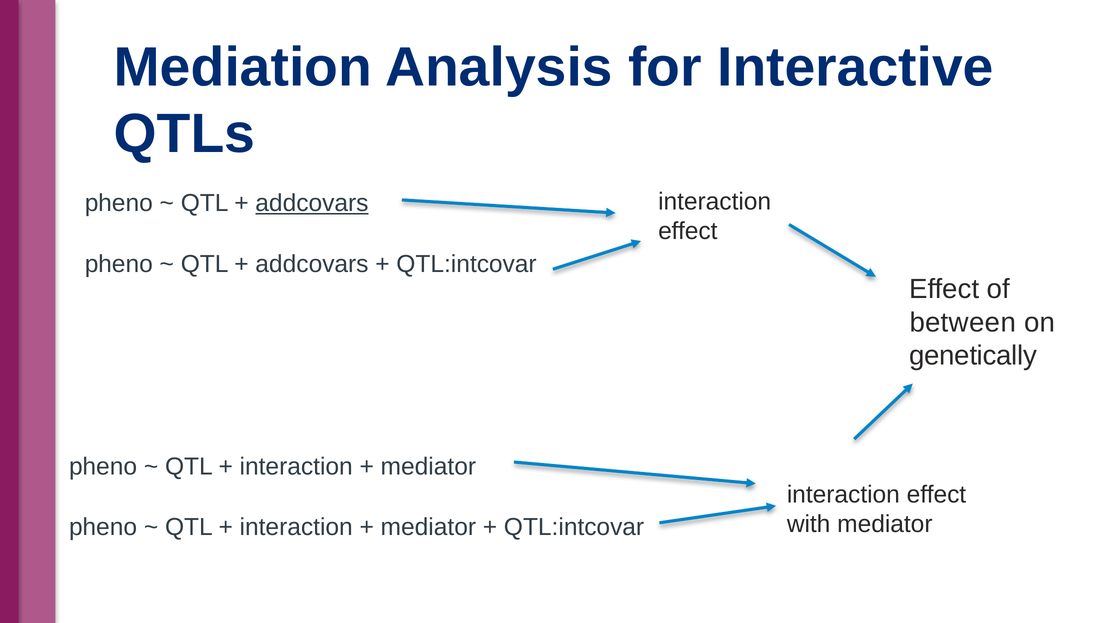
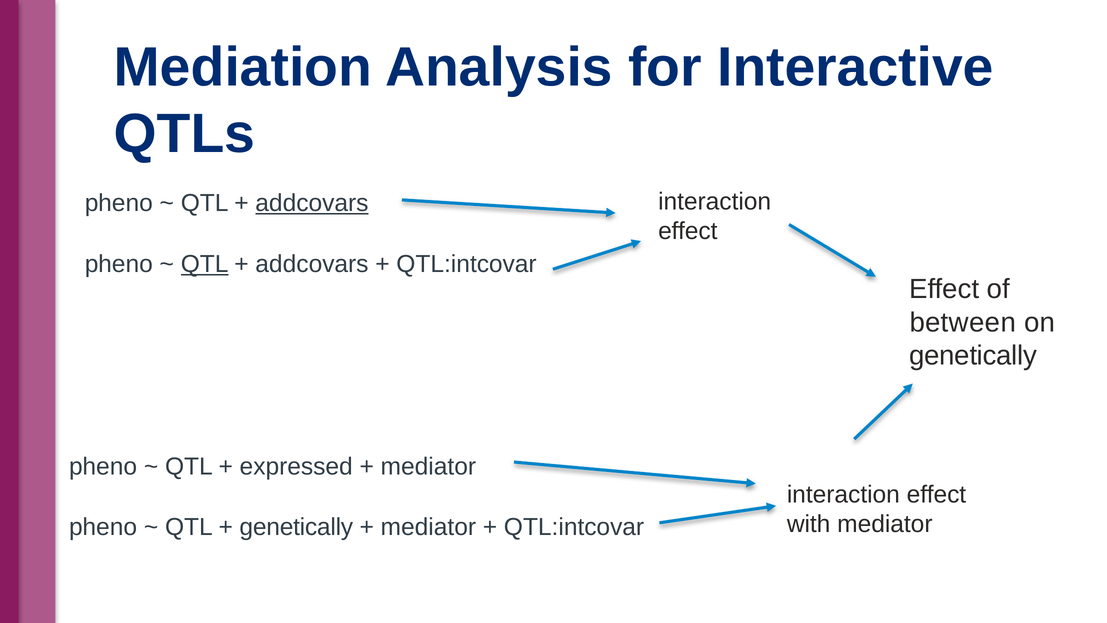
QTL at (205, 264) underline: none -> present
interaction at (296, 466): interaction -> expressed
interaction at (296, 527): interaction -> genetically
